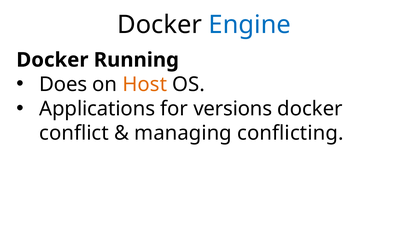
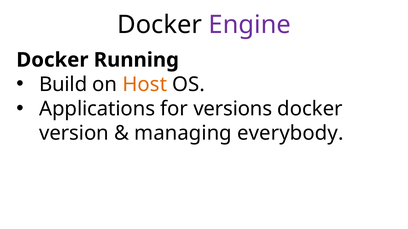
Engine colour: blue -> purple
Does: Does -> Build
conflict: conflict -> version
conflicting: conflicting -> everybody
